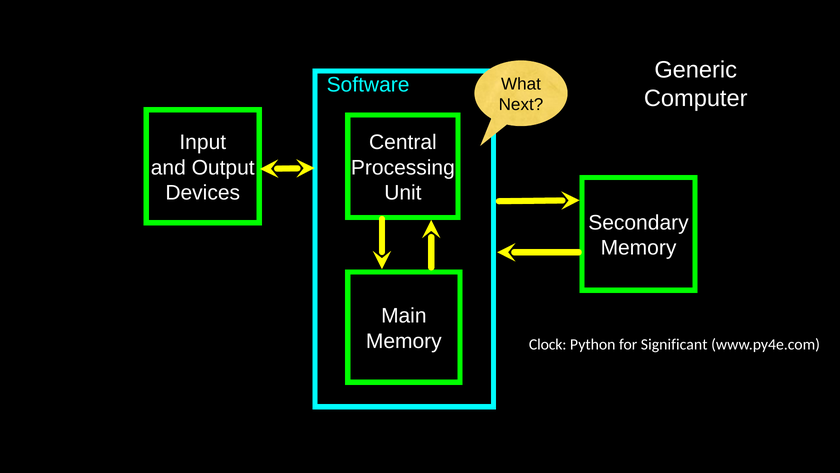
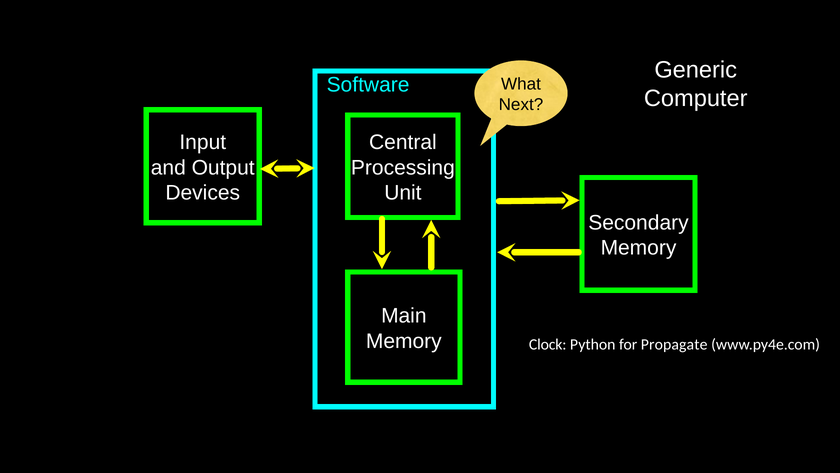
Significant: Significant -> Propagate
